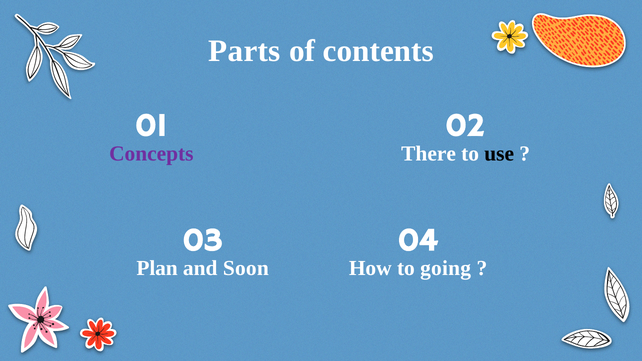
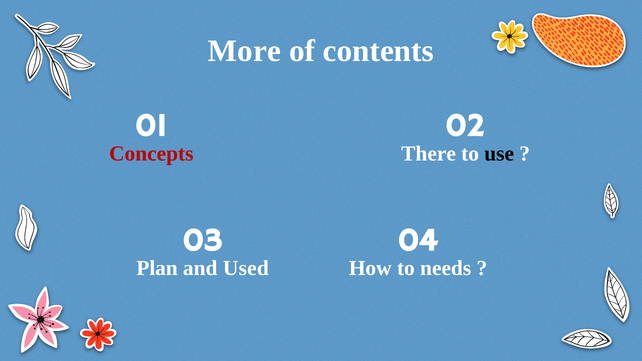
Parts: Parts -> More
Concepts colour: purple -> red
Soon: Soon -> Used
going: going -> needs
